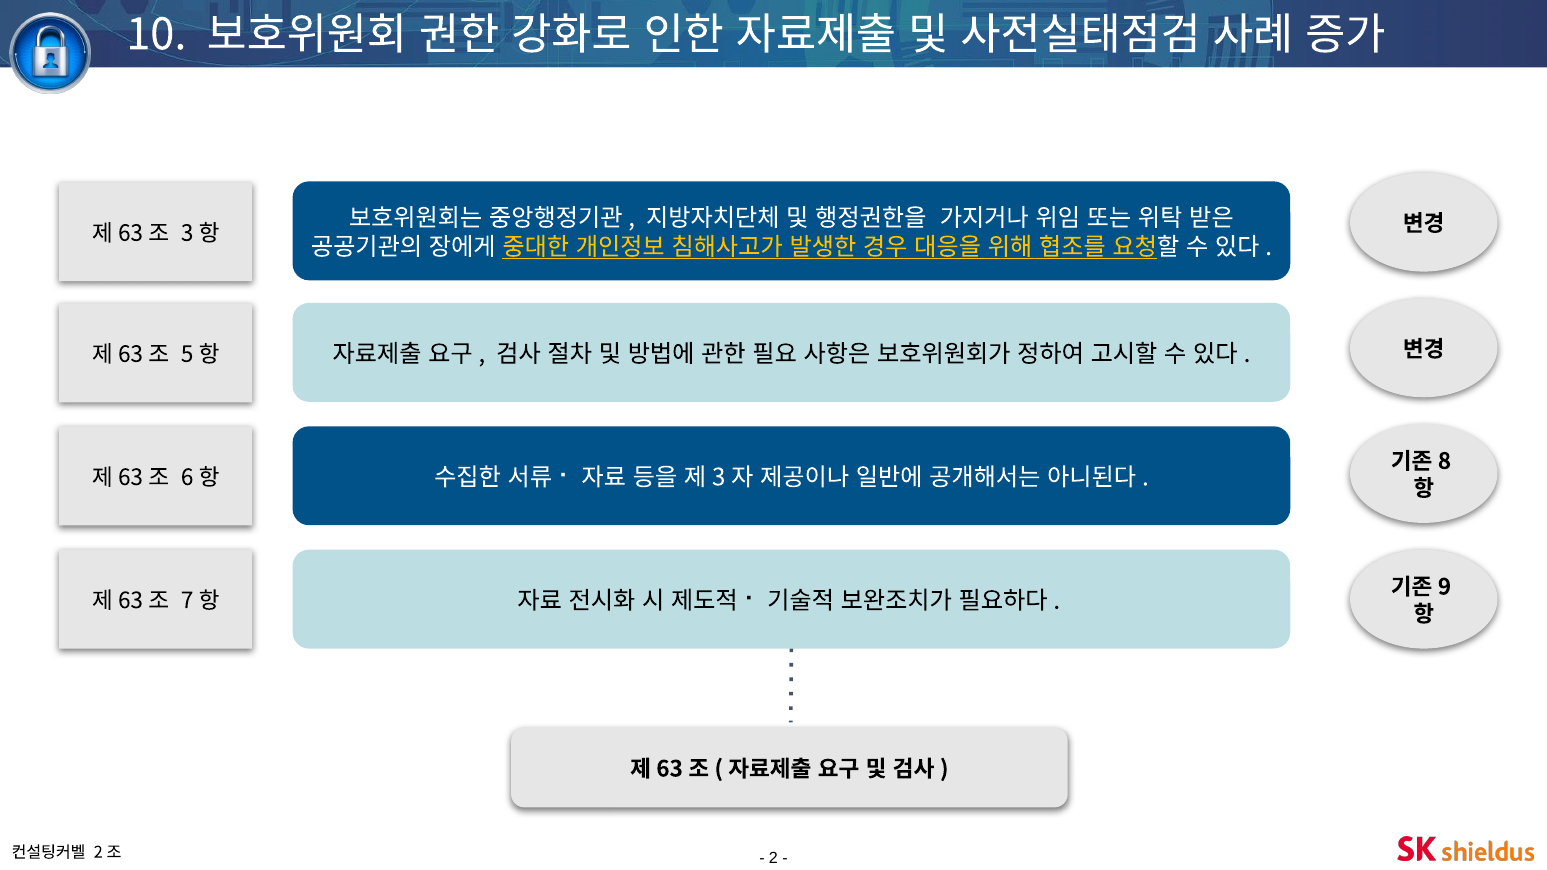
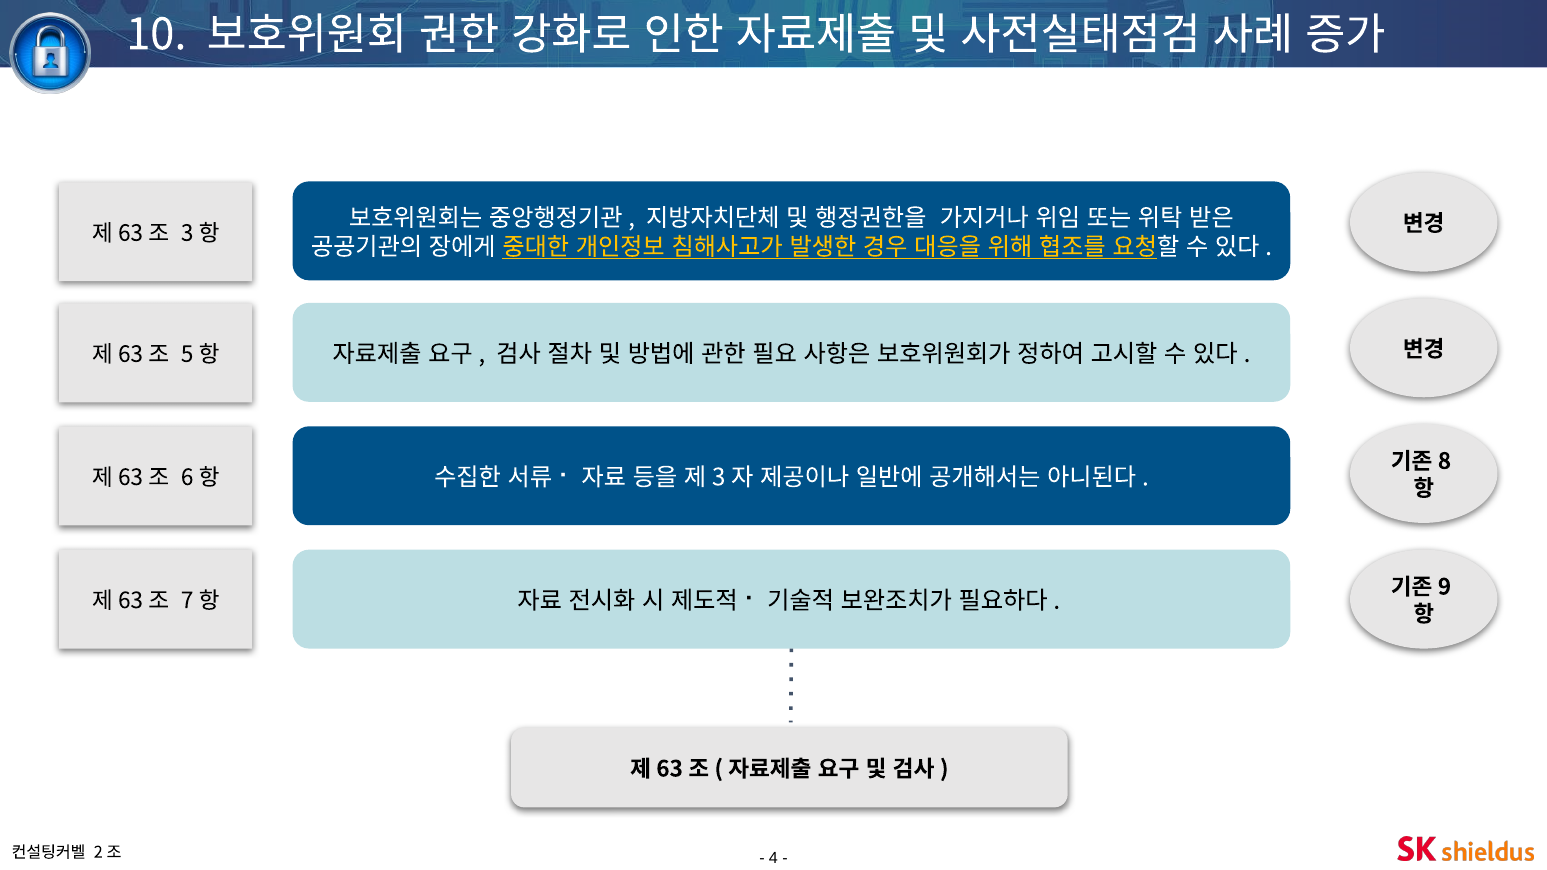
2: 2 -> 4
